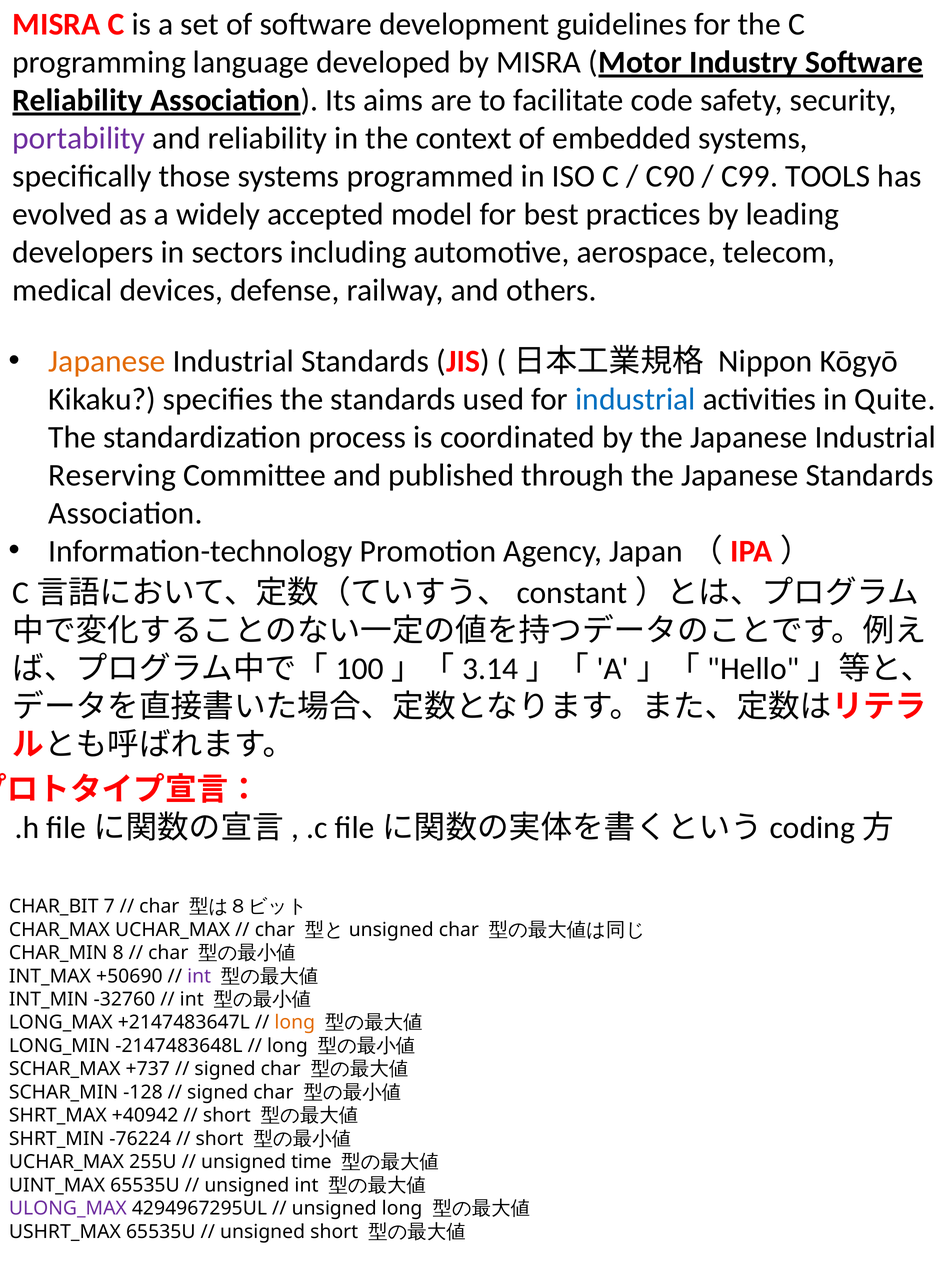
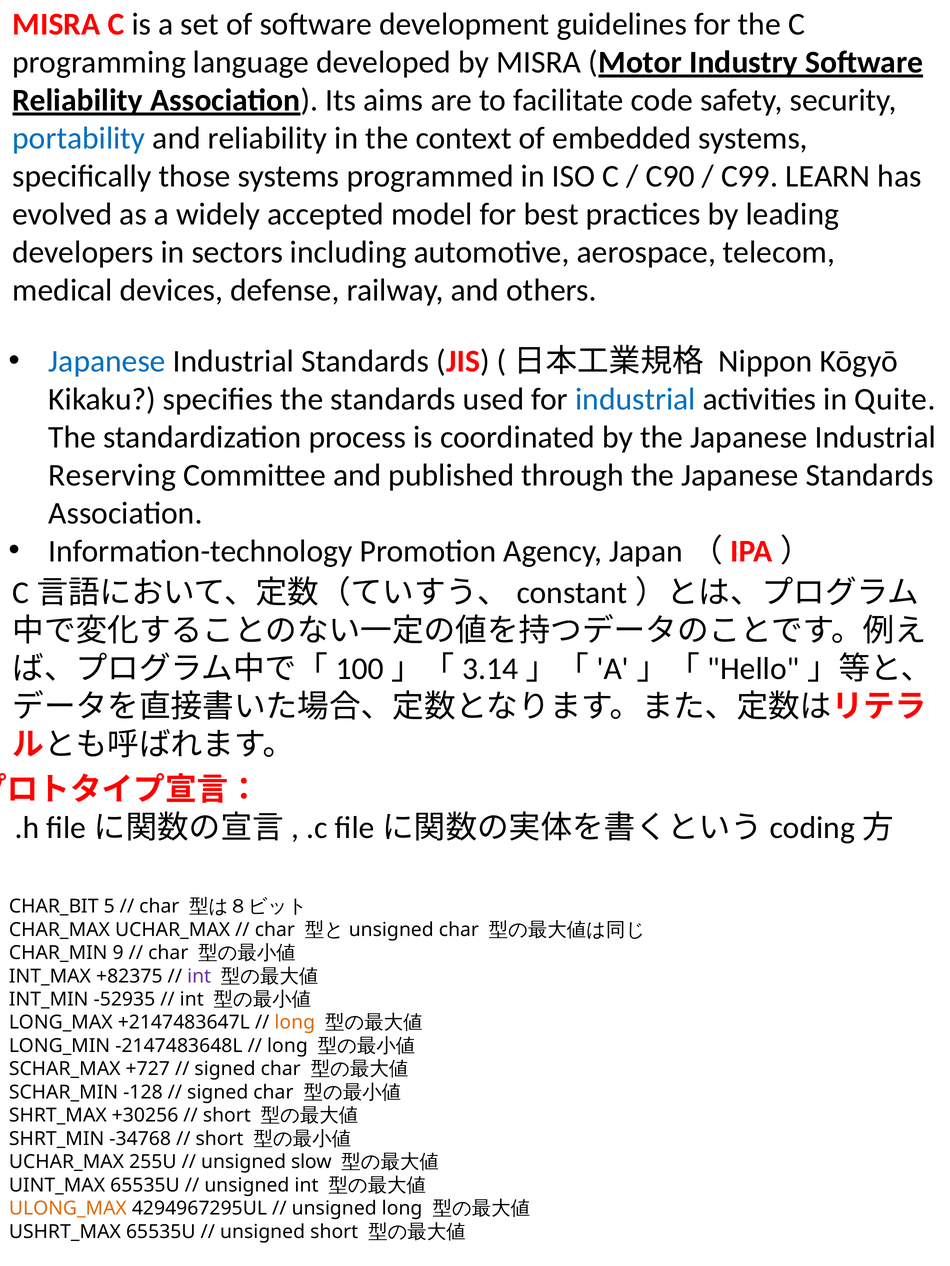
portability colour: purple -> blue
TOOLS: TOOLS -> LEARN
Japanese at (107, 361) colour: orange -> blue
7: 7 -> 5
8: 8 -> 9
+50690: +50690 -> +82375
-32760: -32760 -> -52935
+737: +737 -> +727
+40942: +40942 -> +30256
-76224: -76224 -> -34768
time: time -> slow
ULONG_MAX colour: purple -> orange
